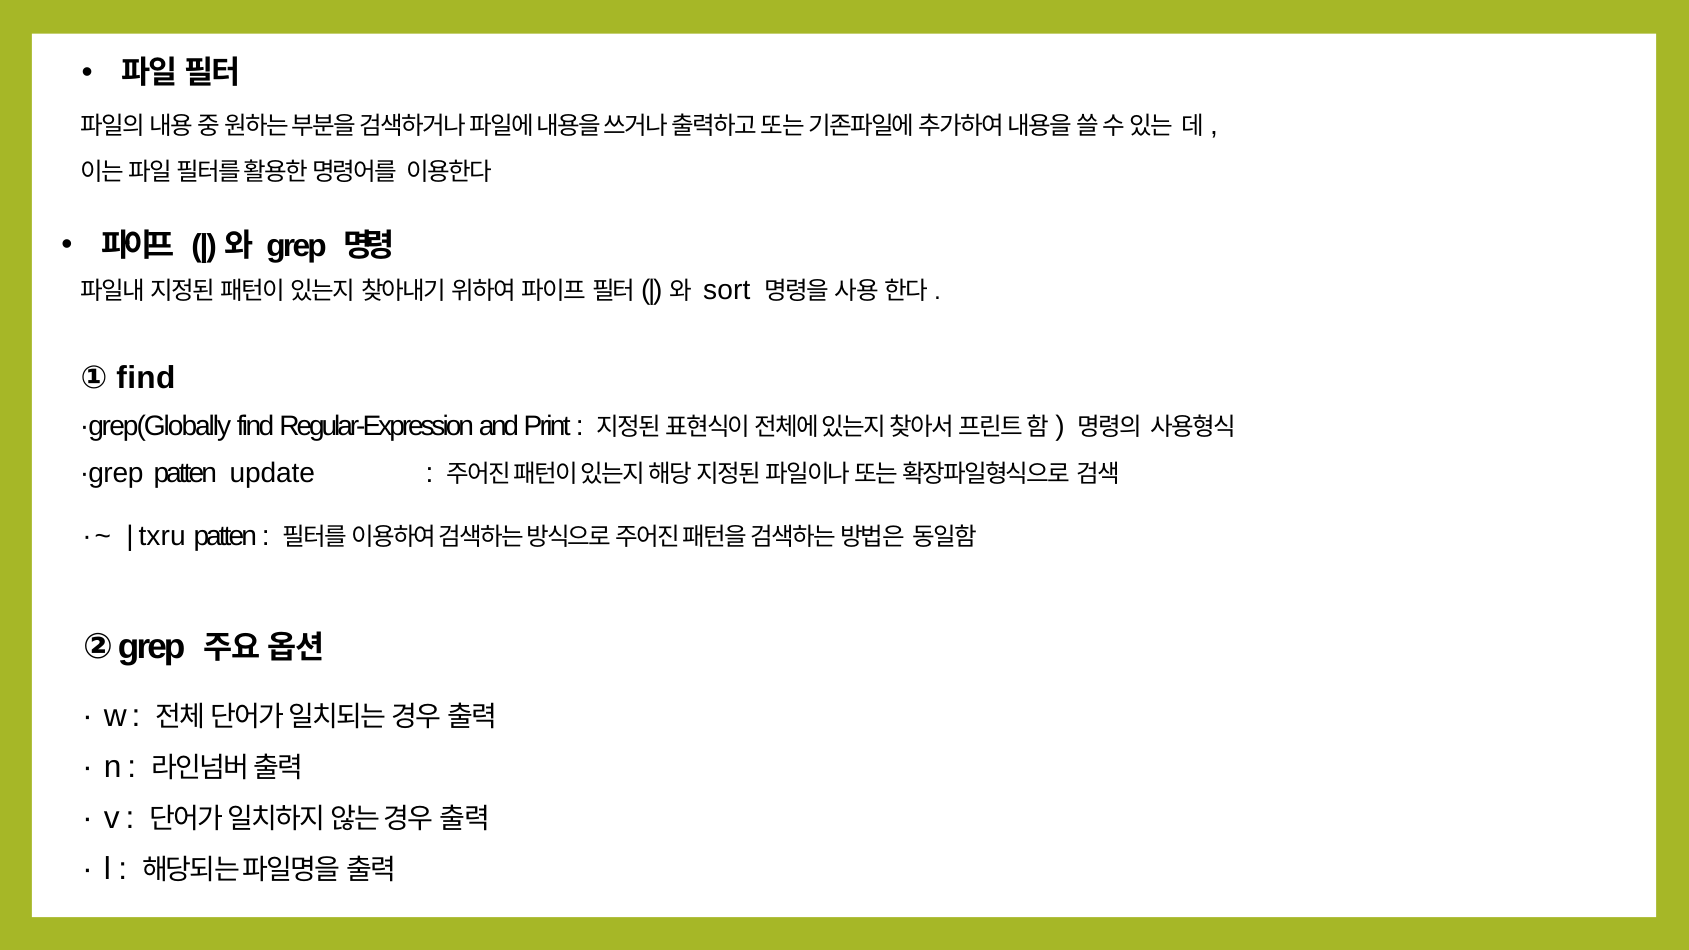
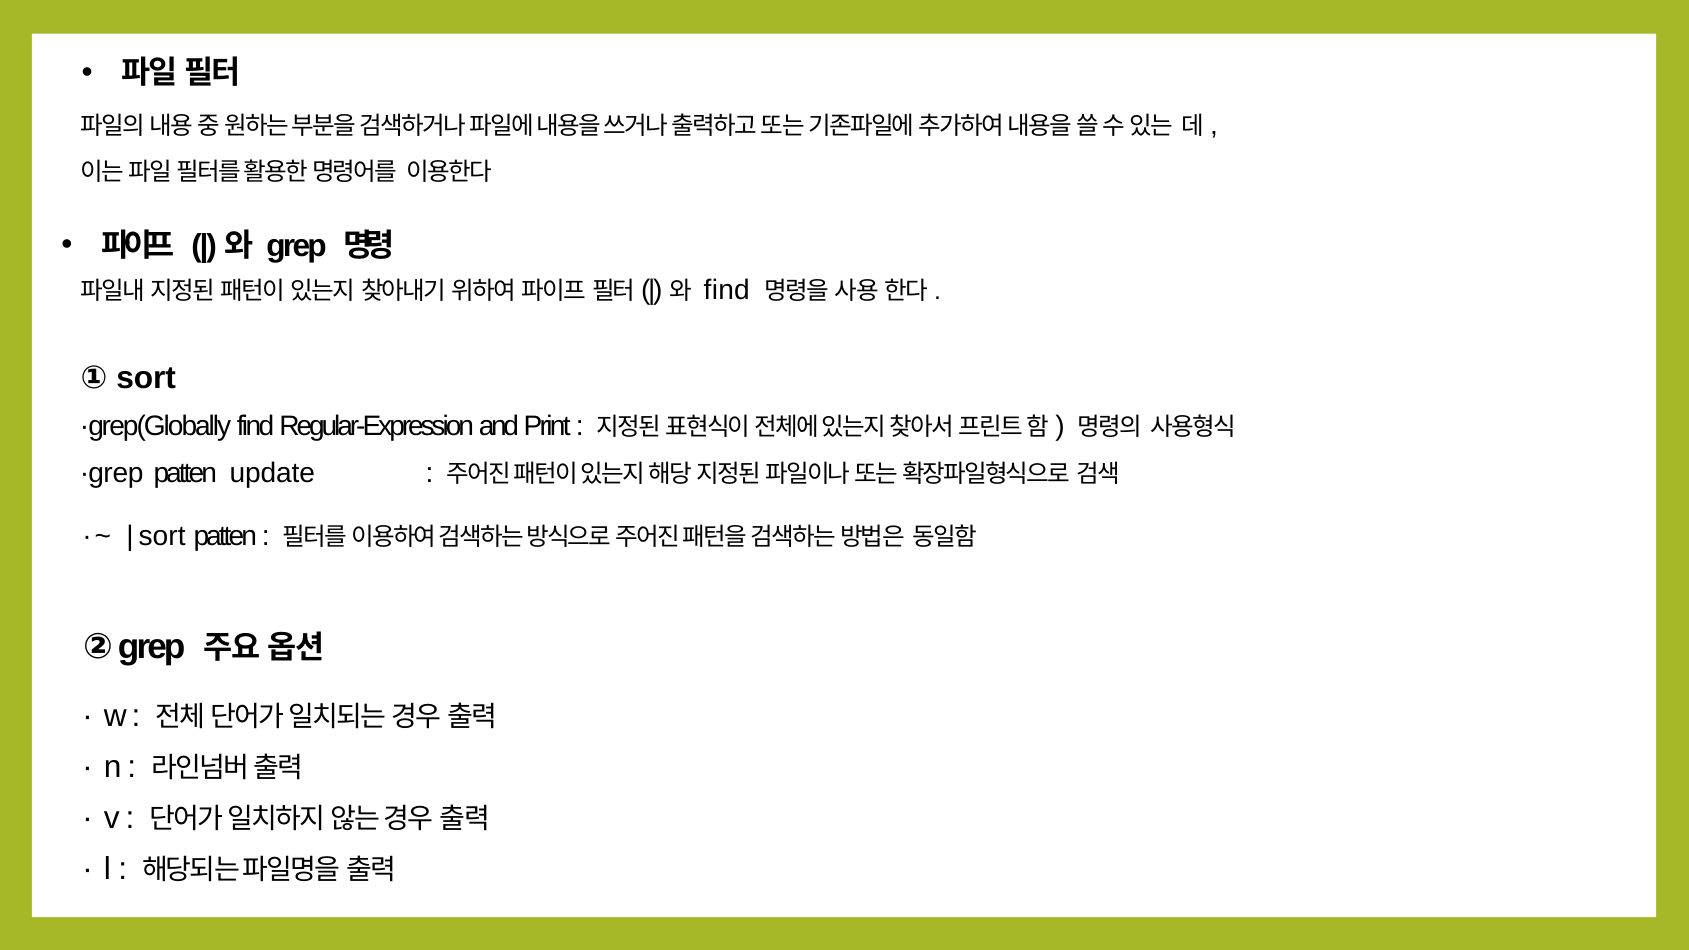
sort at (727, 291): sort -> find
① find: find -> sort
txru at (162, 536): txru -> sort
